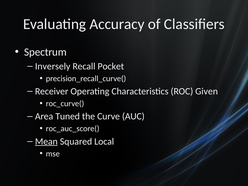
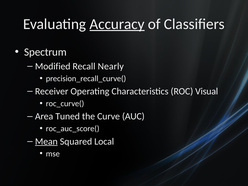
Accuracy underline: none -> present
Inversely: Inversely -> Modified
Pocket: Pocket -> Nearly
Given: Given -> Visual
